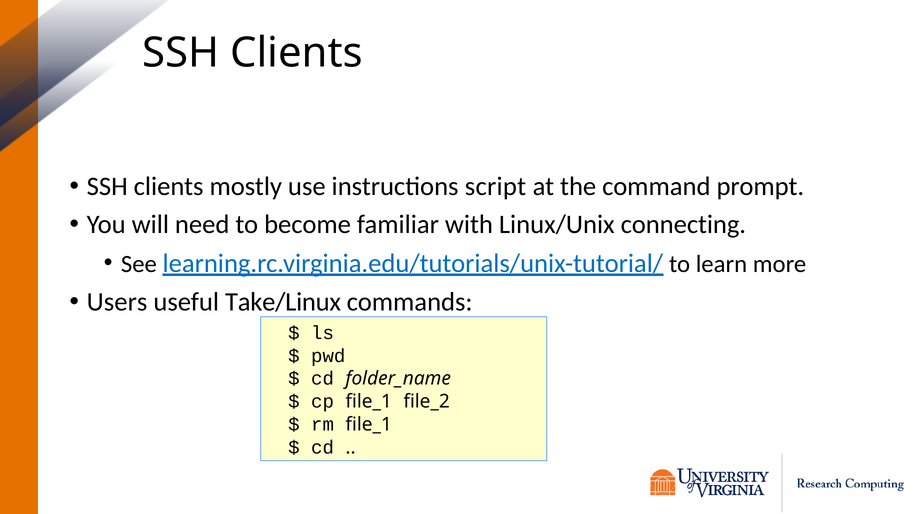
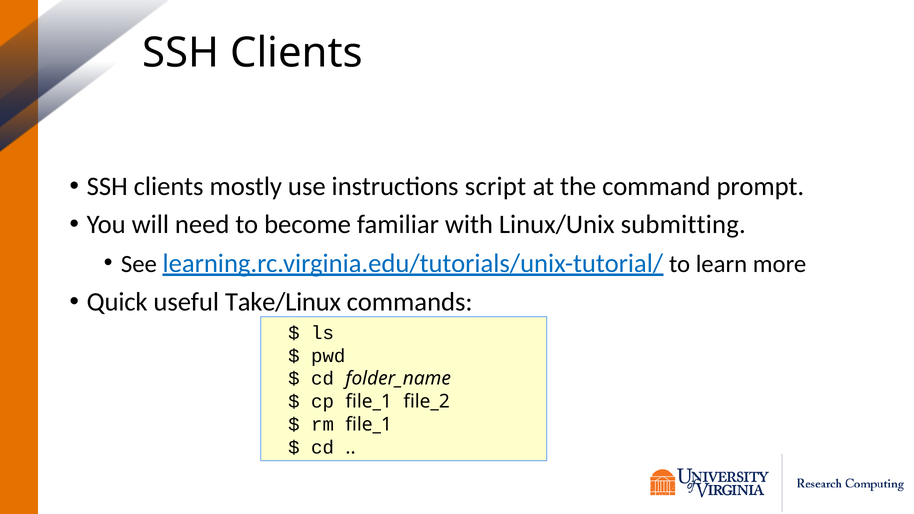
connecting: connecting -> submitting
Users: Users -> Quick
